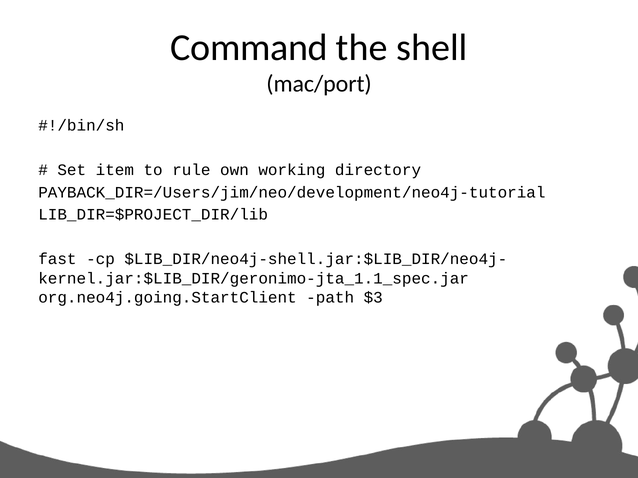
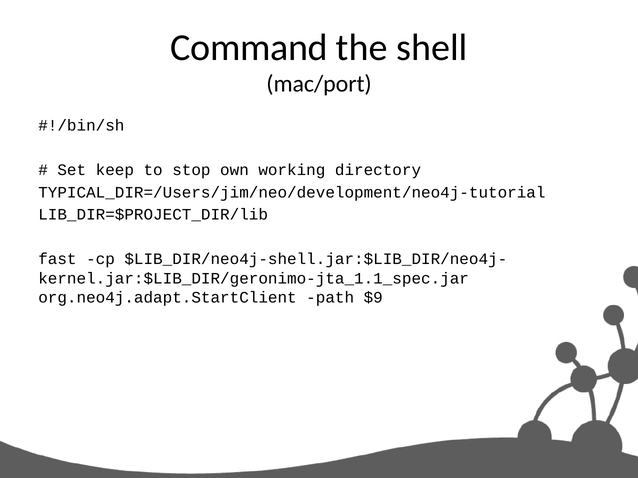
item: item -> keep
rule: rule -> stop
PAYBACK_DIR=/Users/jim/neo/development/neo4j-tutorial: PAYBACK_DIR=/Users/jim/neo/development/neo4j-tutorial -> TYPICAL_DIR=/Users/jim/neo/development/neo4j-tutorial
org.neo4j.going.StartClient: org.neo4j.going.StartClient -> org.neo4j.adapt.StartClient
$3: $3 -> $9
